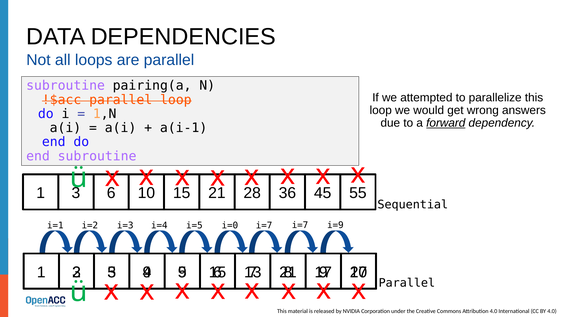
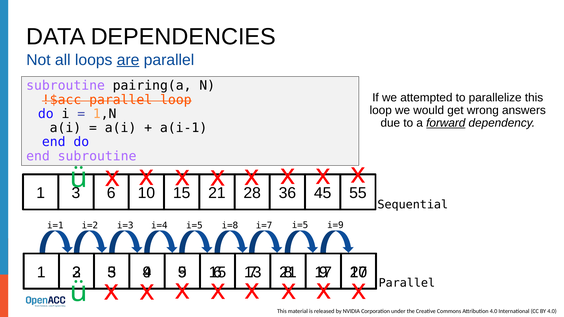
are underline: none -> present
i=0: i=0 -> i=8
i=7 i=7: i=7 -> i=5
